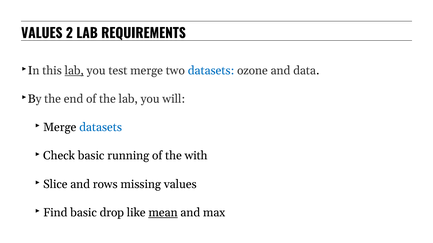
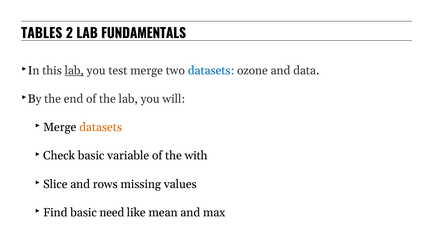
VALUES at (42, 34): VALUES -> TABLES
REQUIREMENTS: REQUIREMENTS -> FUNDAMENTALS
datasets at (101, 127) colour: blue -> orange
running: running -> variable
drop: drop -> need
mean underline: present -> none
